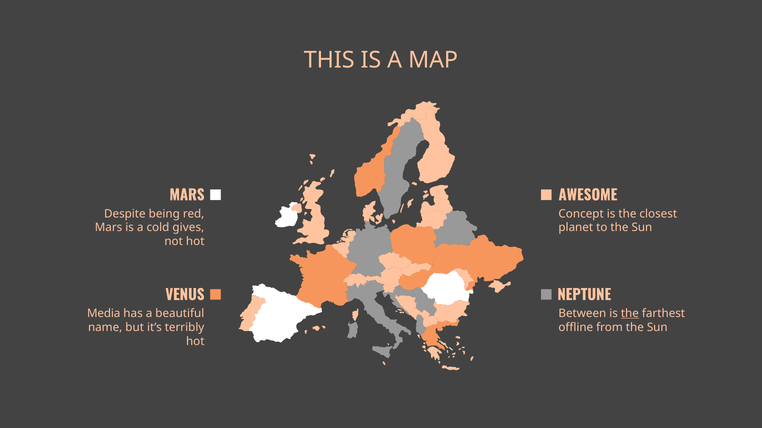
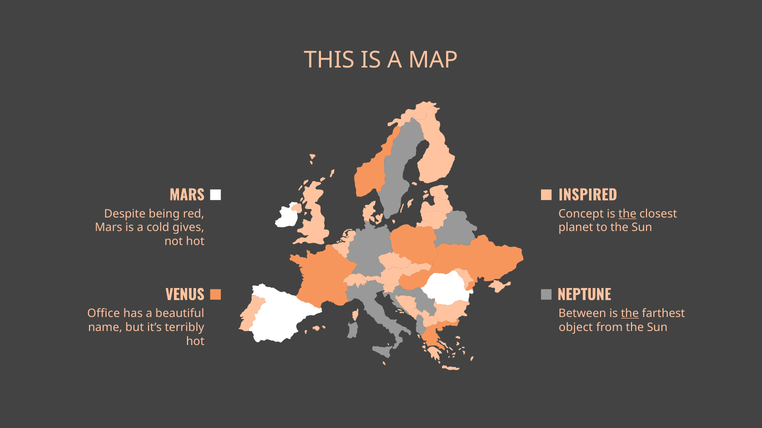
AWESOME: AWESOME -> INSPIRED
the at (627, 214) underline: none -> present
Media: Media -> Office
offline: offline -> object
